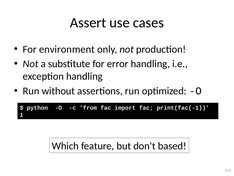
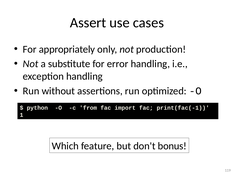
environment: environment -> appropriately
based: based -> bonus
